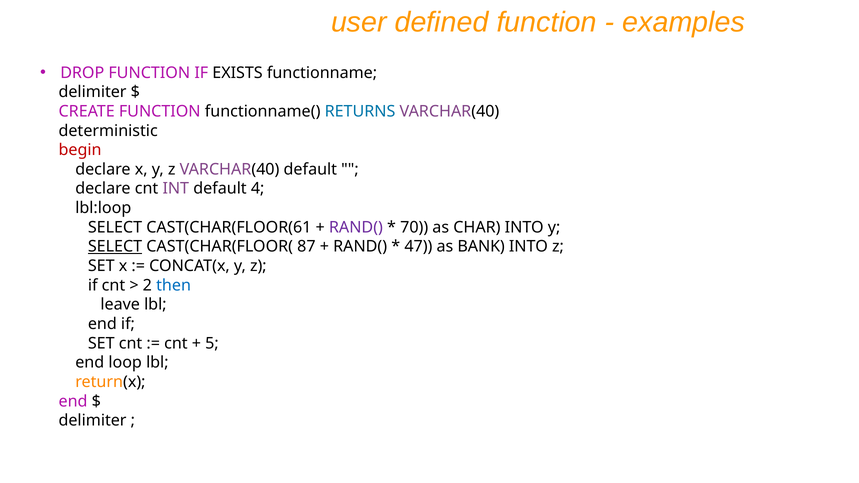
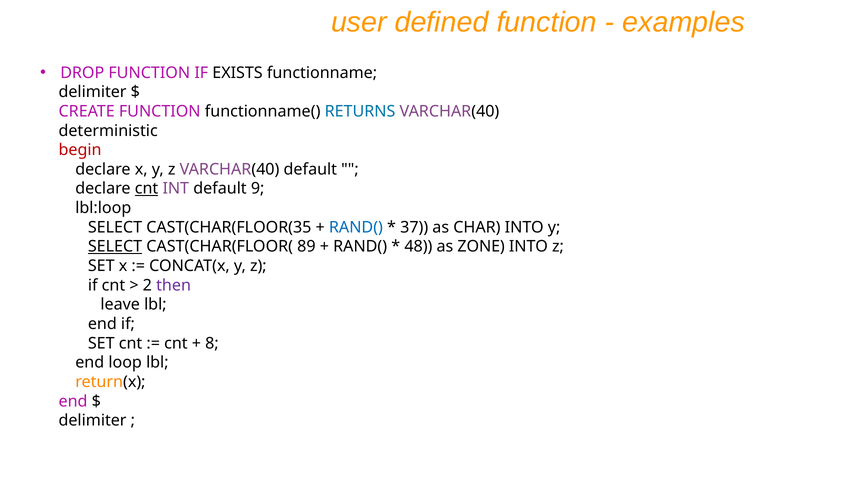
cnt at (147, 189) underline: none -> present
4: 4 -> 9
CAST(CHAR(FLOOR(61: CAST(CHAR(FLOOR(61 -> CAST(CHAR(FLOOR(35
RAND( at (356, 227) colour: purple -> blue
70: 70 -> 37
87: 87 -> 89
47: 47 -> 48
BANK: BANK -> ZONE
then colour: blue -> purple
5: 5 -> 8
